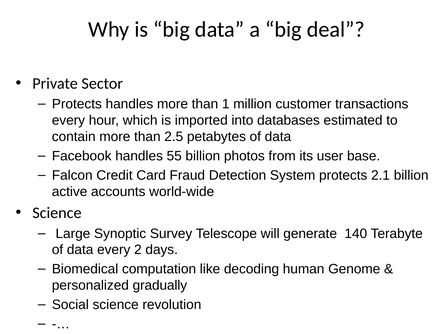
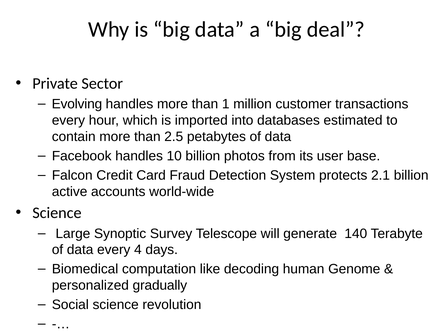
Protects at (77, 104): Protects -> Evolving
55: 55 -> 10
2: 2 -> 4
